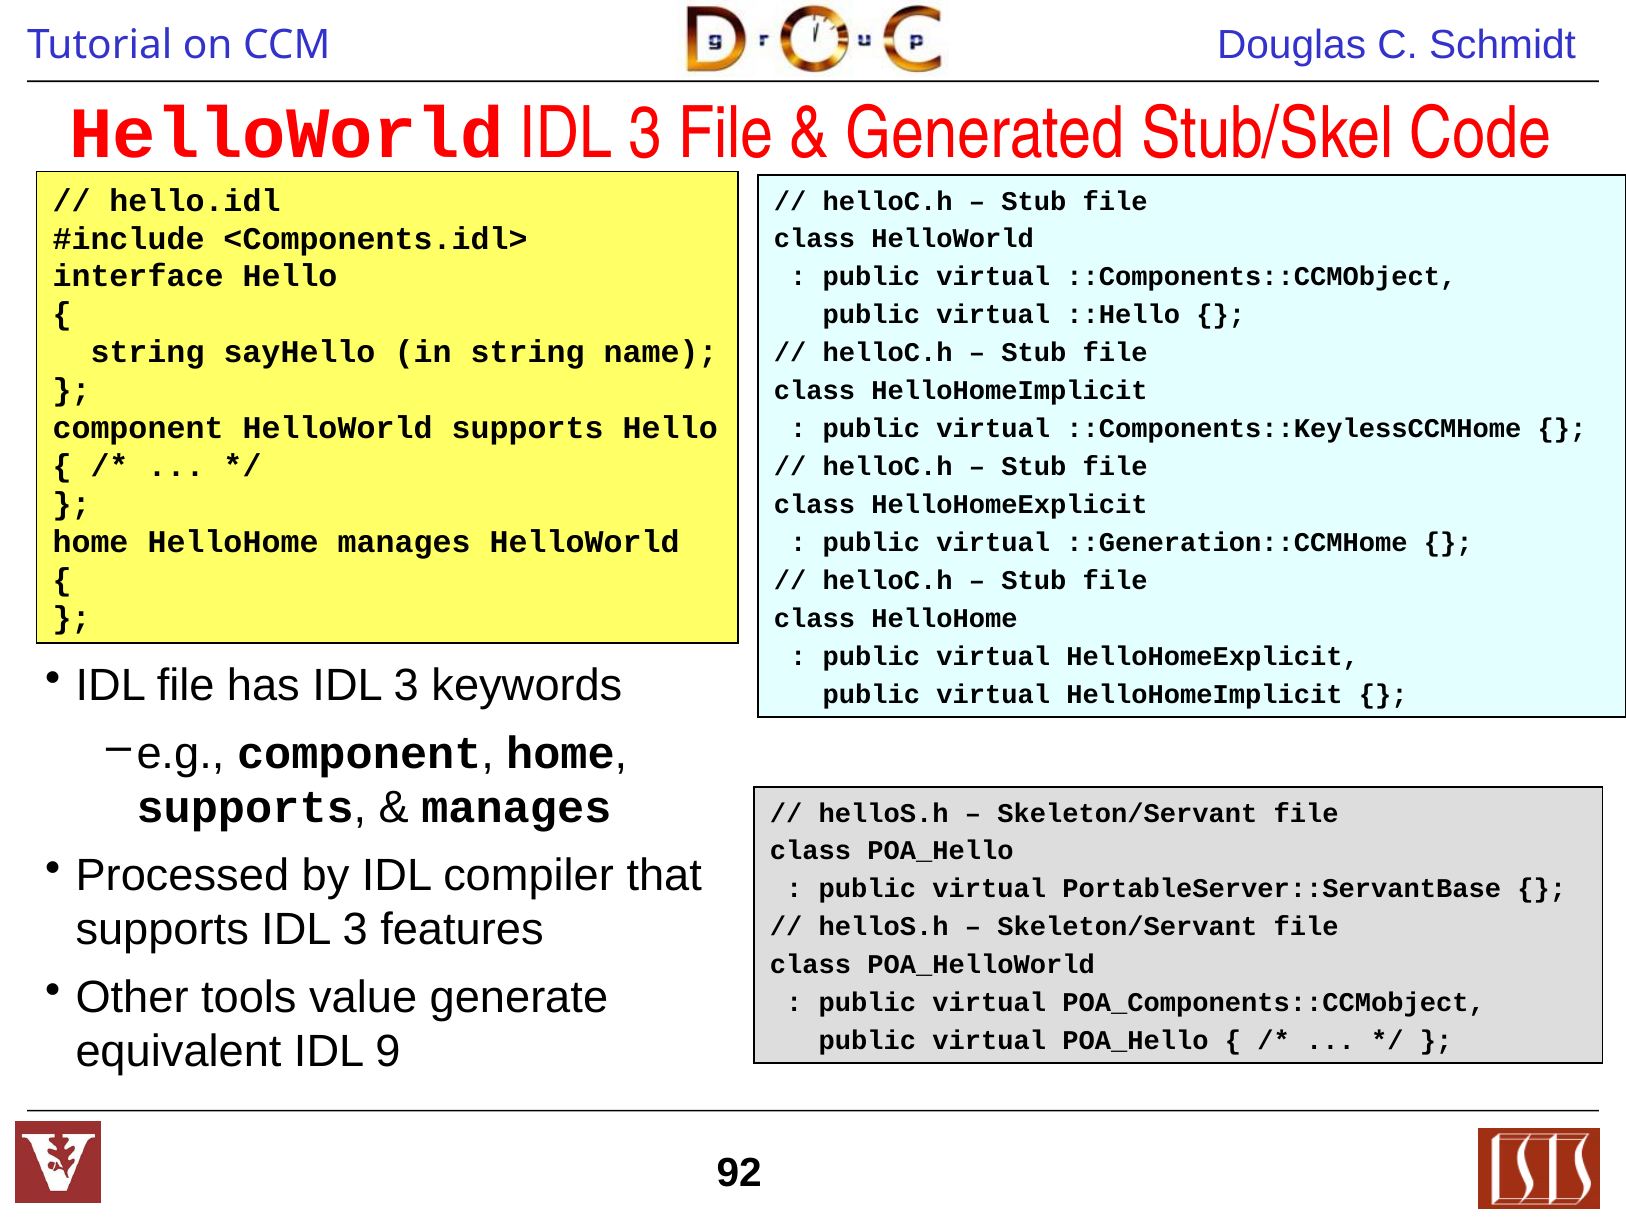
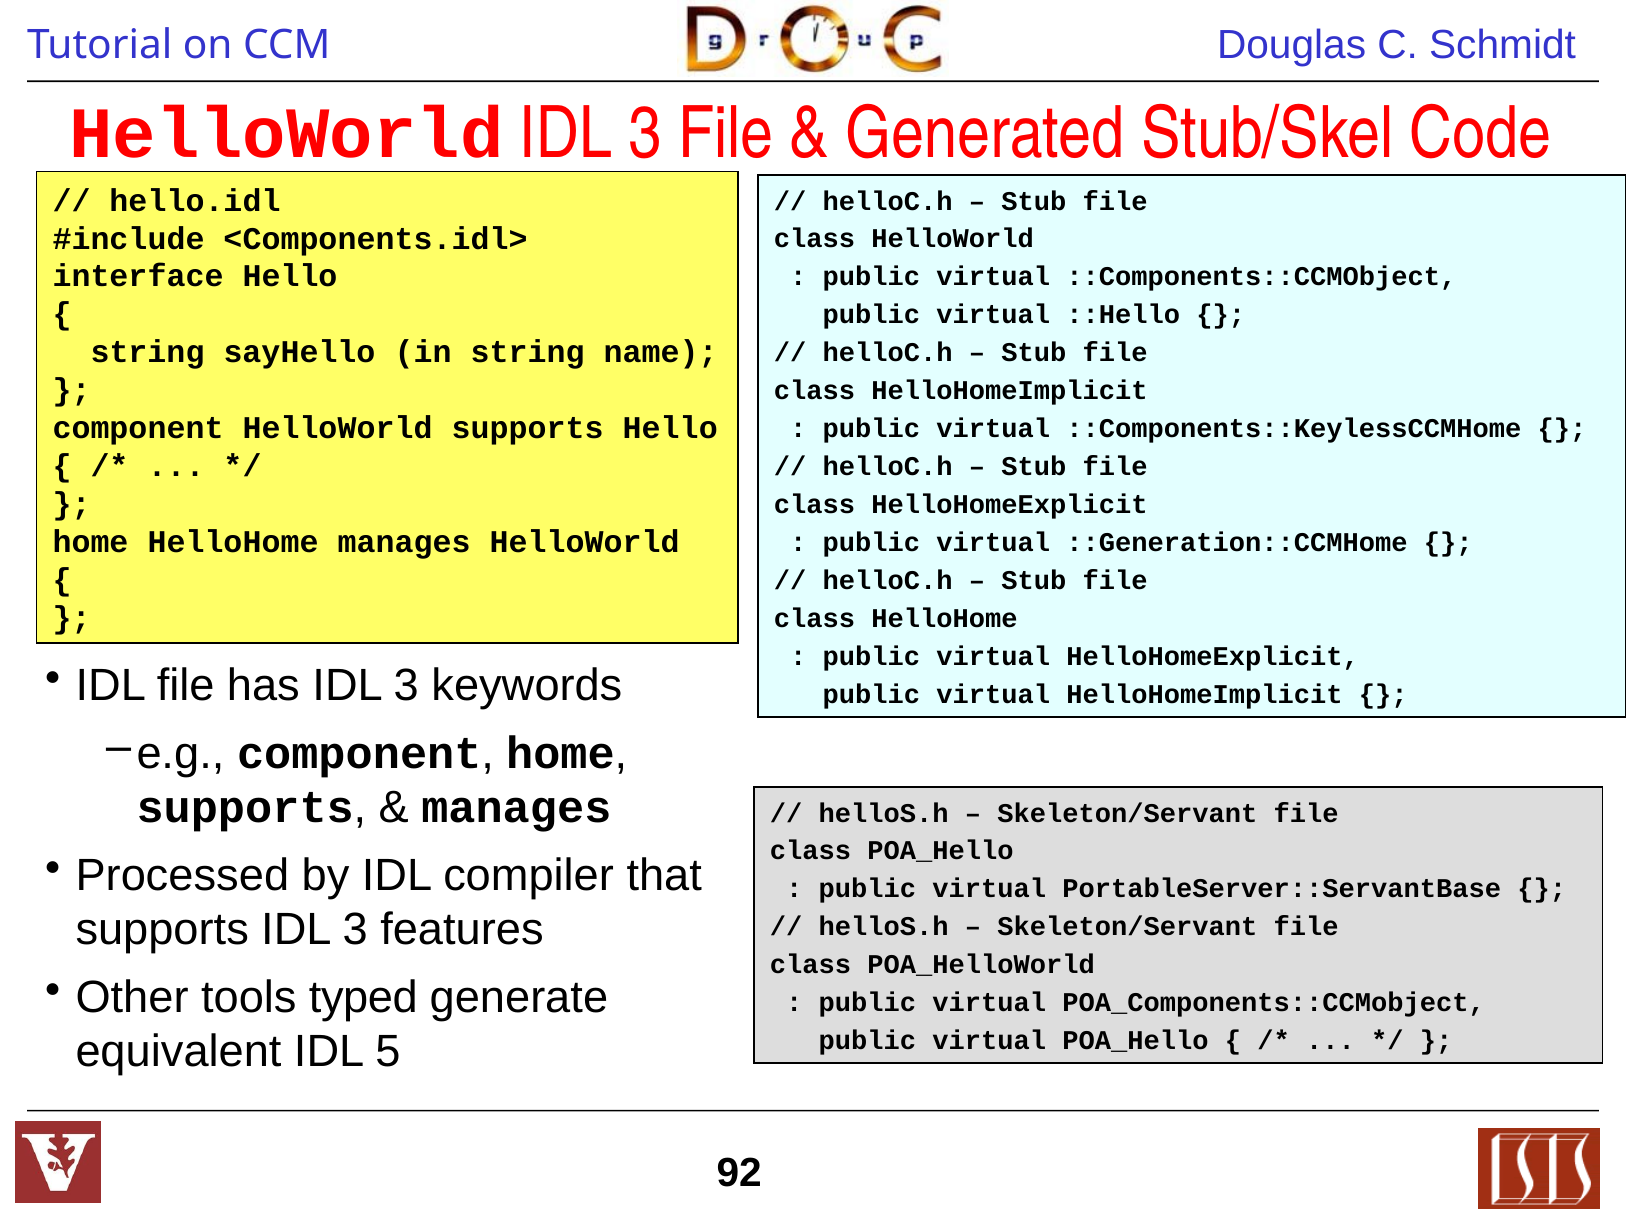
value: value -> typed
9: 9 -> 5
